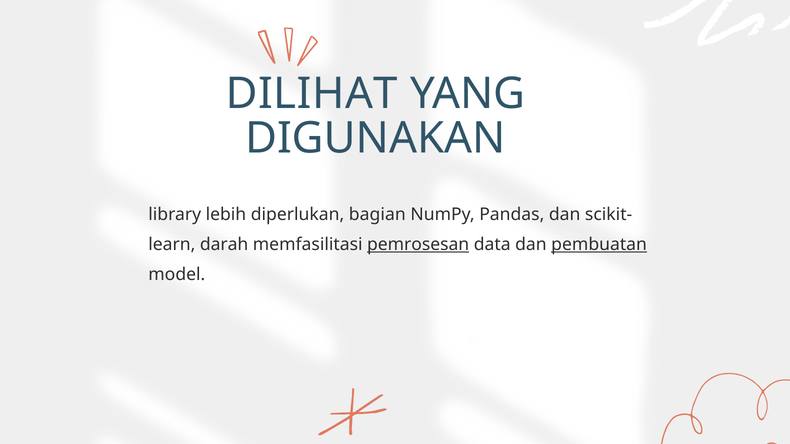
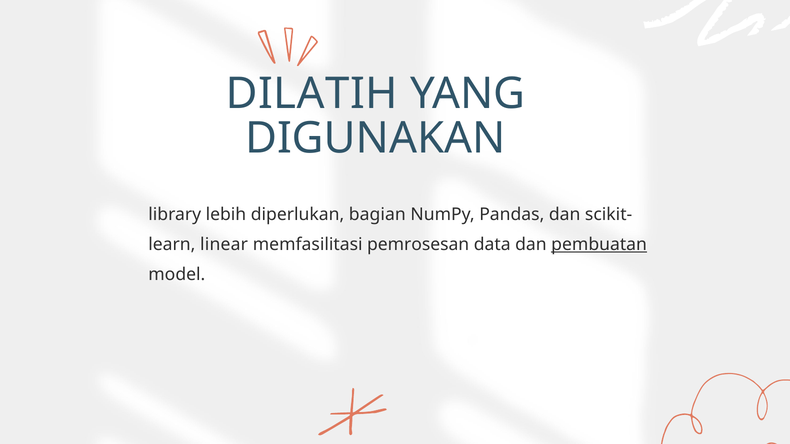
DILIHAT: DILIHAT -> DILATIH
darah: darah -> linear
pemrosesan underline: present -> none
